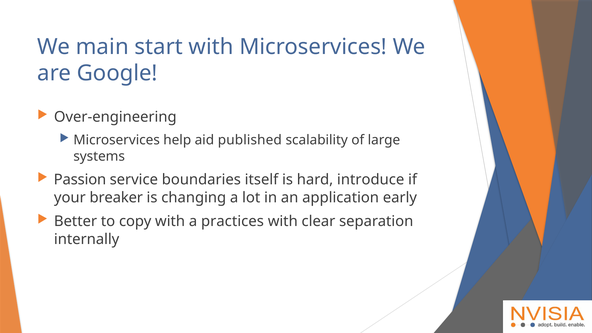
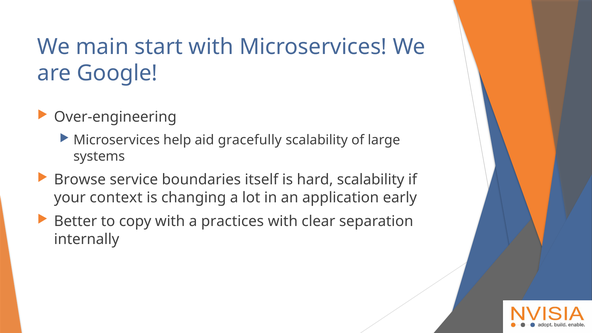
published: published -> gracefully
Passion: Passion -> Browse
hard introduce: introduce -> scalability
breaker: breaker -> context
